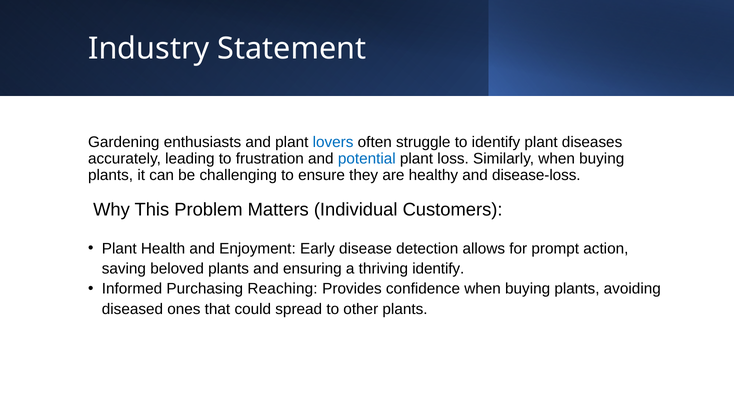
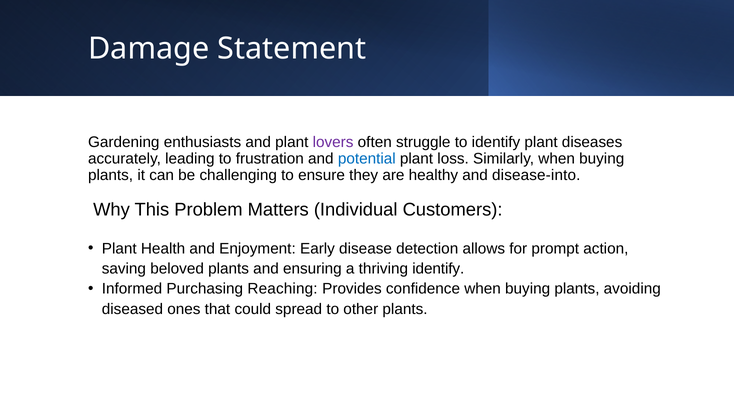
Industry: Industry -> Damage
lovers colour: blue -> purple
disease-loss: disease-loss -> disease-into
